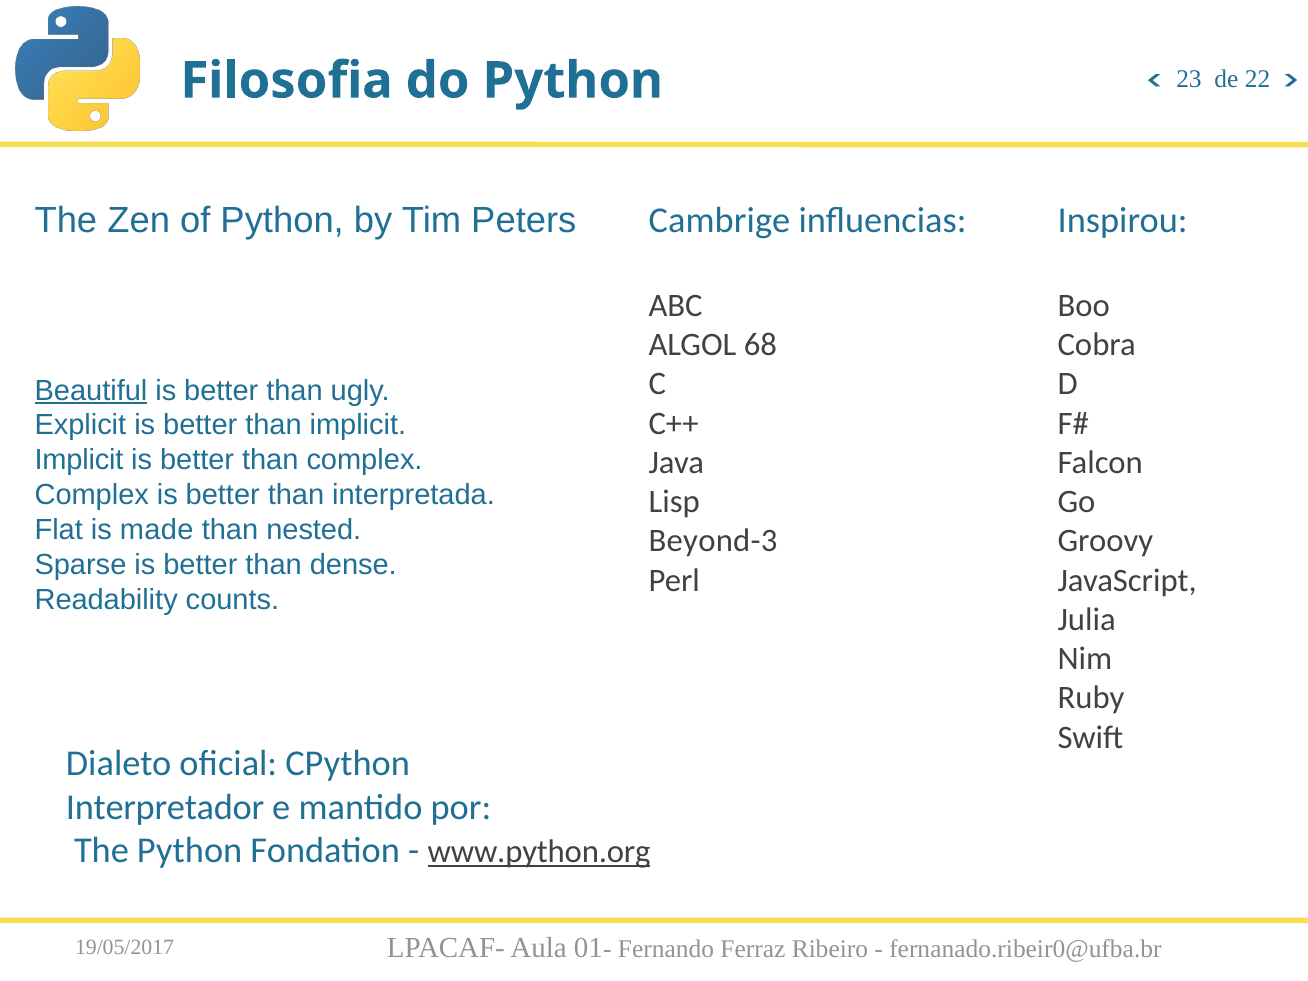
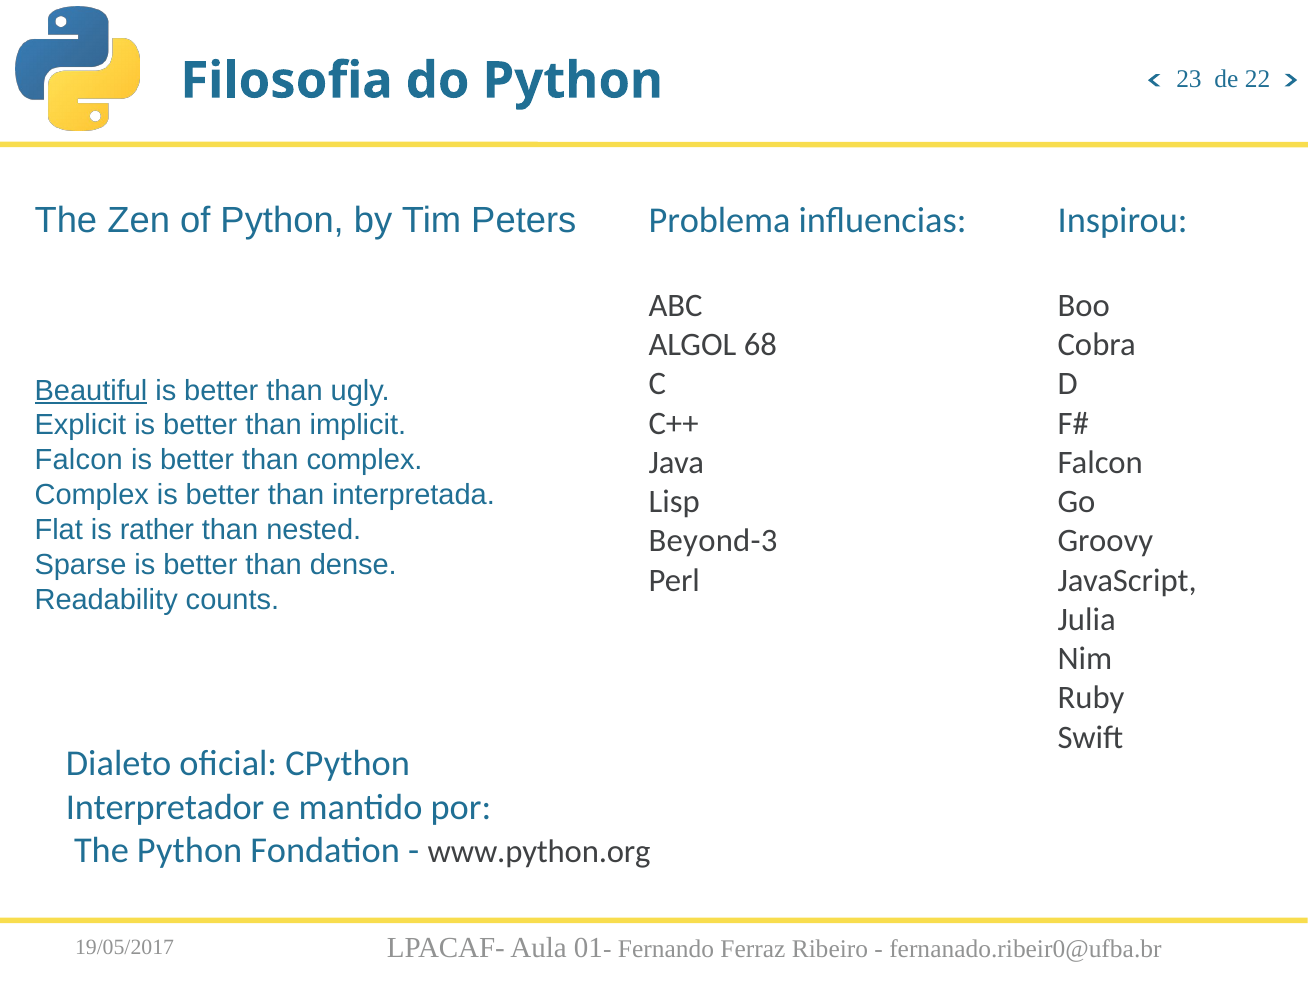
Cambrige: Cambrige -> Problema
Implicit at (79, 460): Implicit -> Falcon
made: made -> rather
www.python.org underline: present -> none
